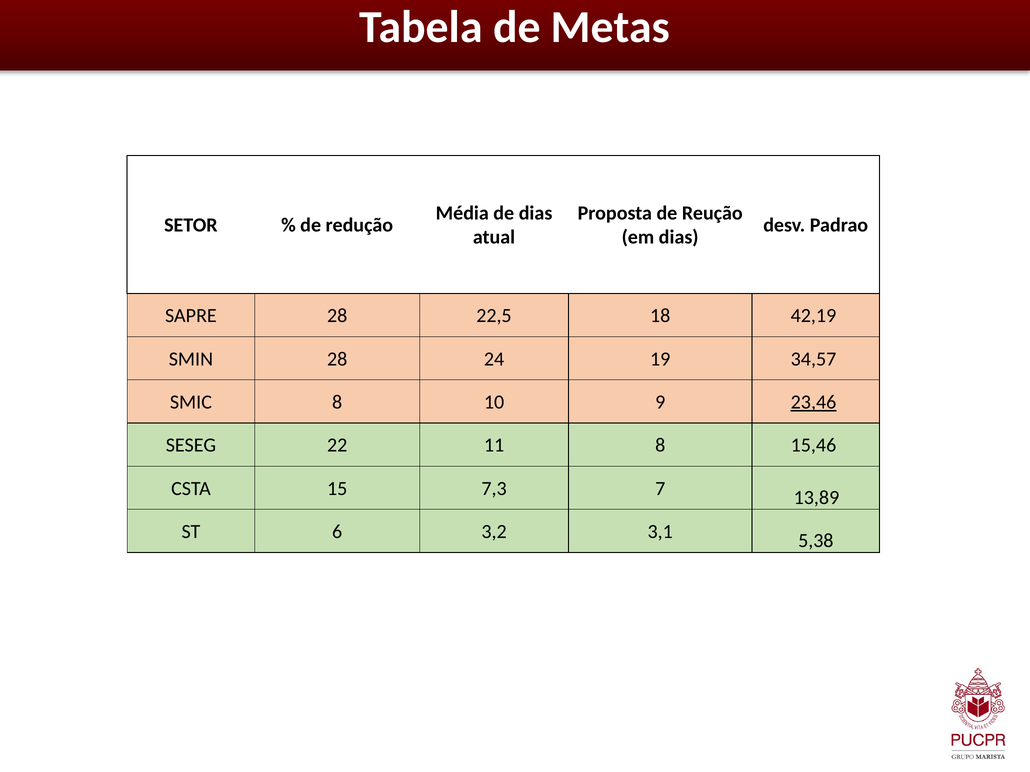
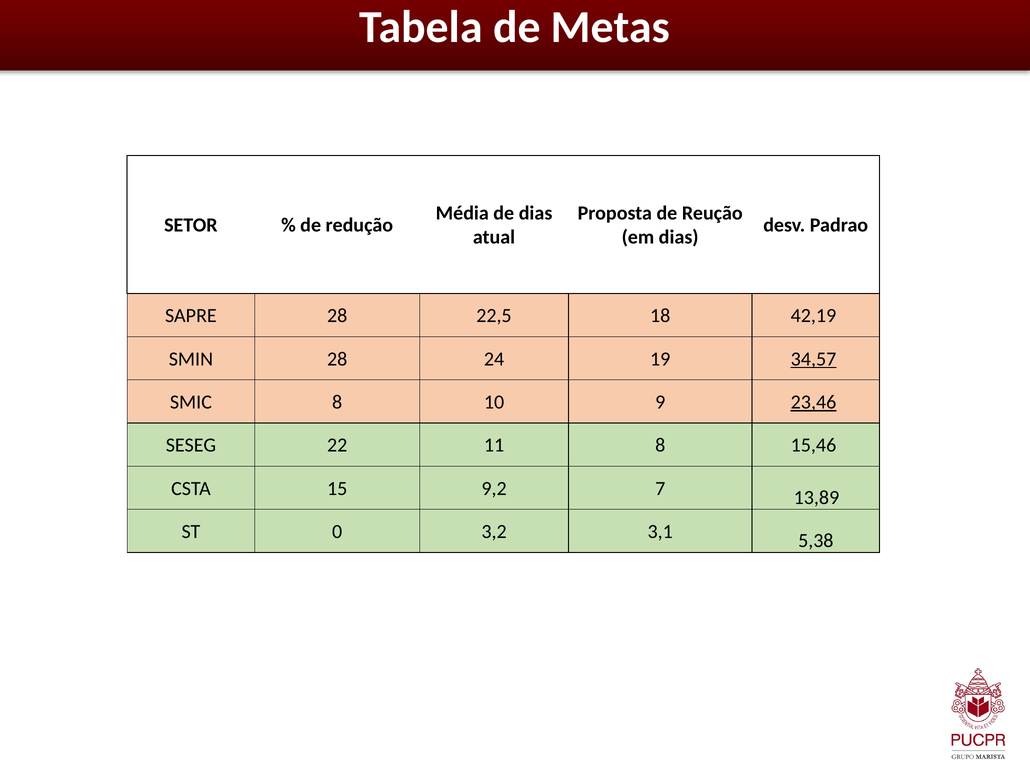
34,57 underline: none -> present
7,3: 7,3 -> 9,2
6: 6 -> 0
